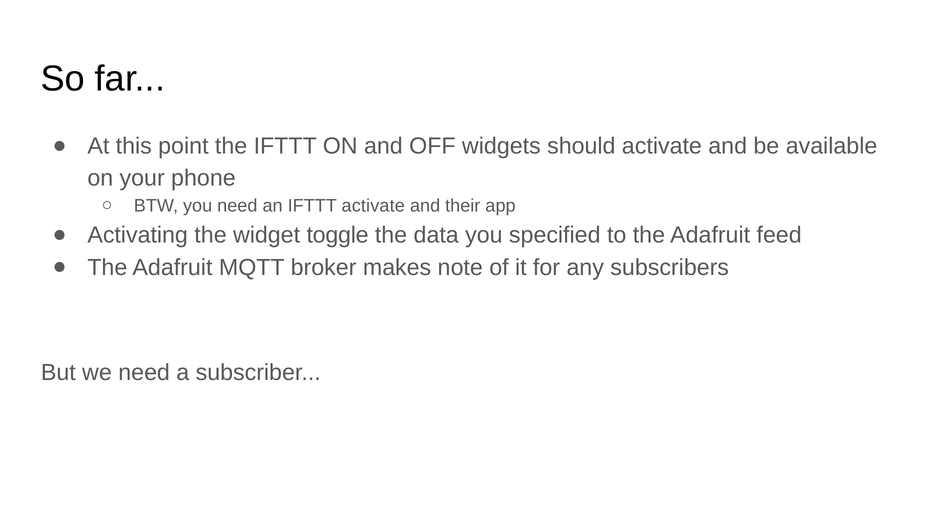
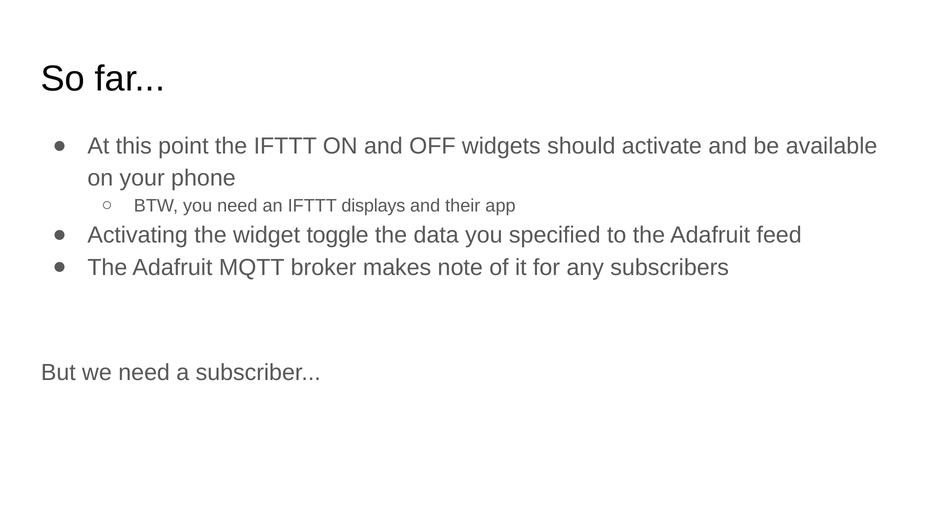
IFTTT activate: activate -> displays
